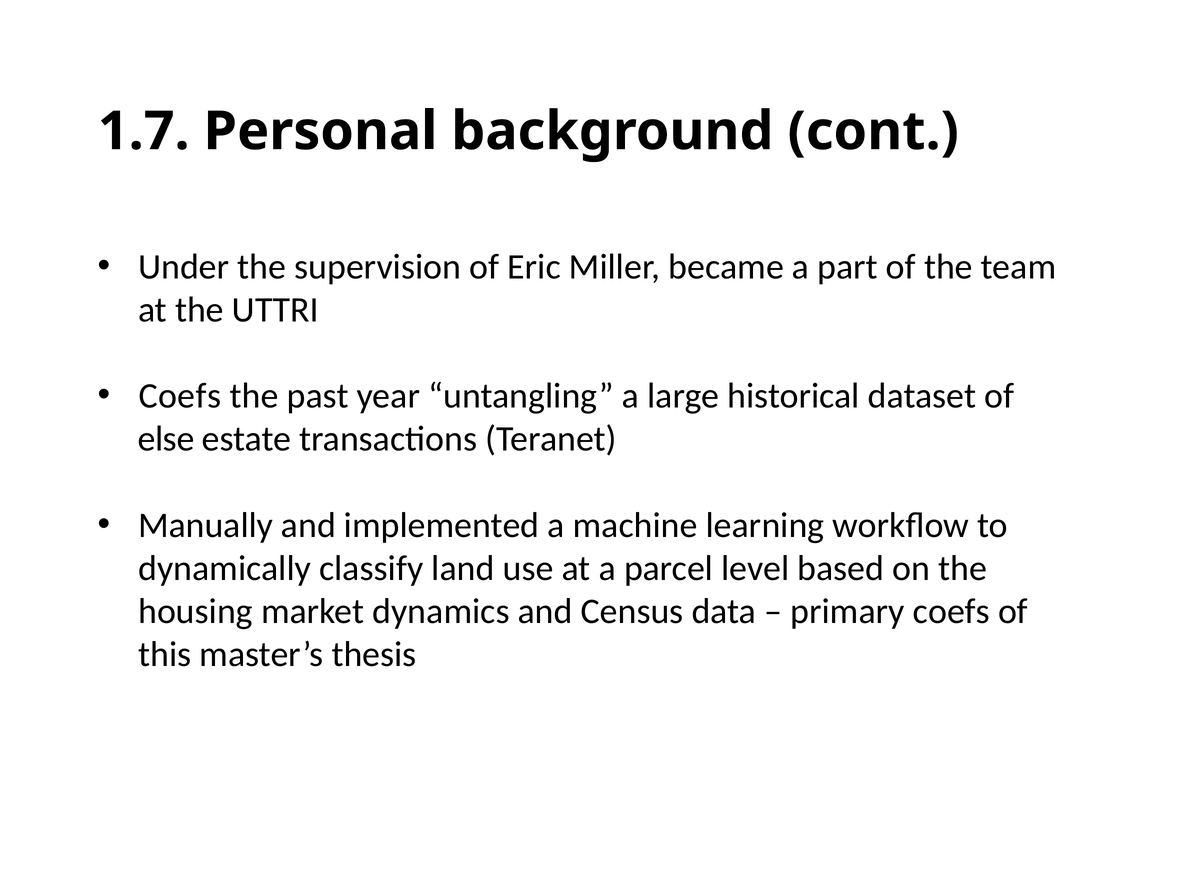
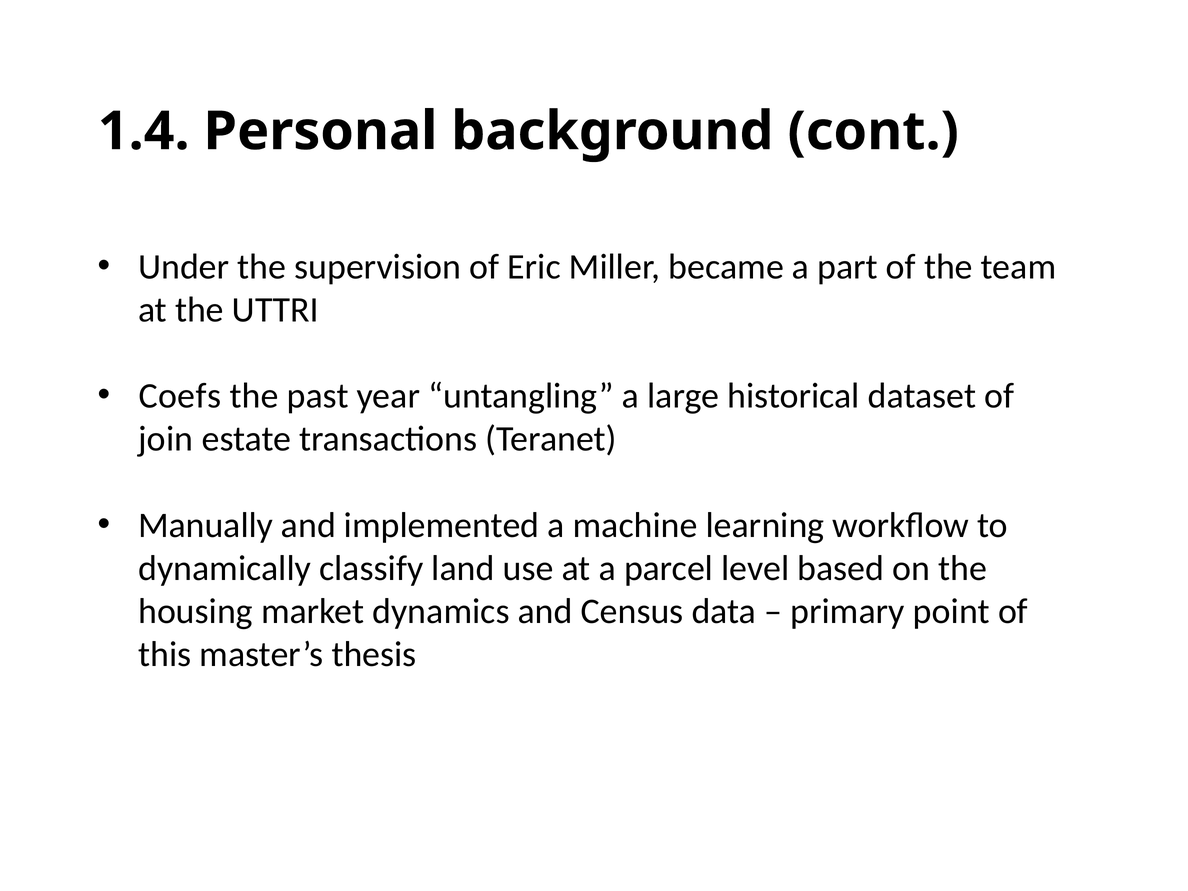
1.7: 1.7 -> 1.4
else: else -> join
primary coefs: coefs -> point
